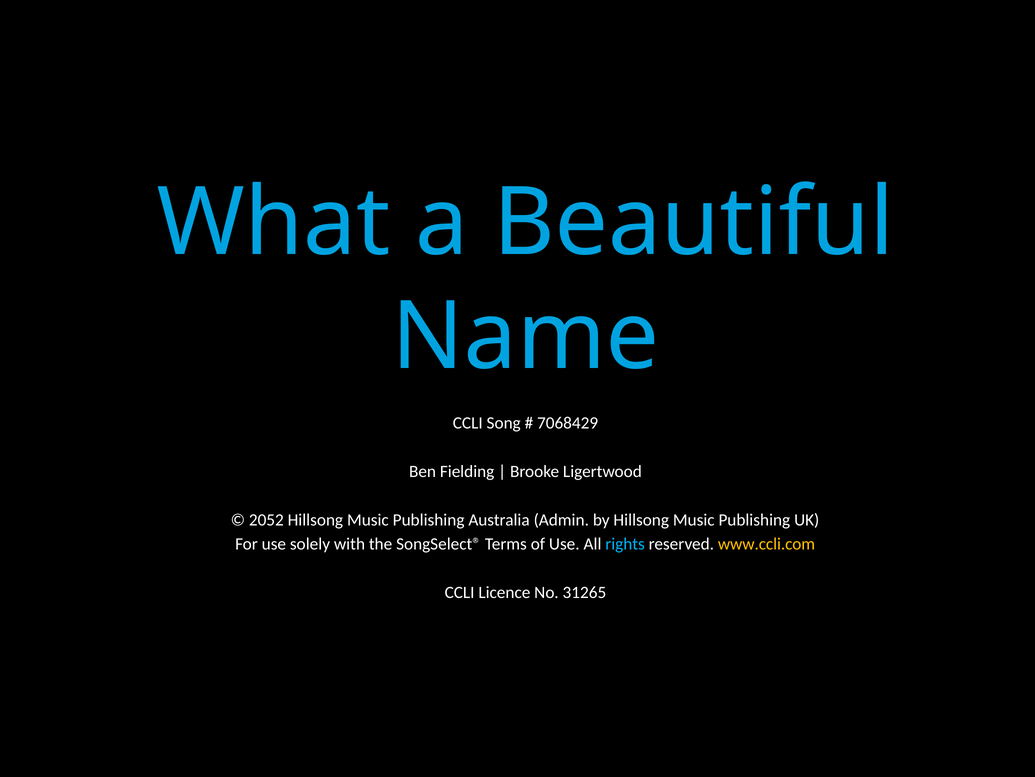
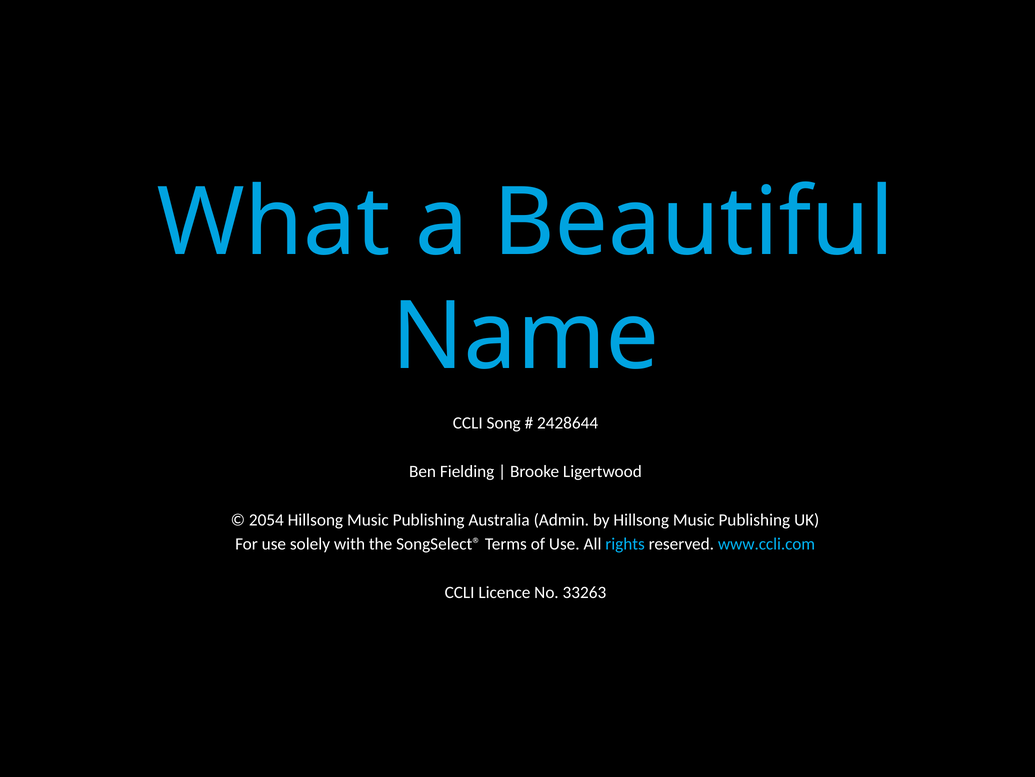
7068429: 7068429 -> 2428644
2052: 2052 -> 2054
www.ccli.com colour: yellow -> light blue
31265: 31265 -> 33263
